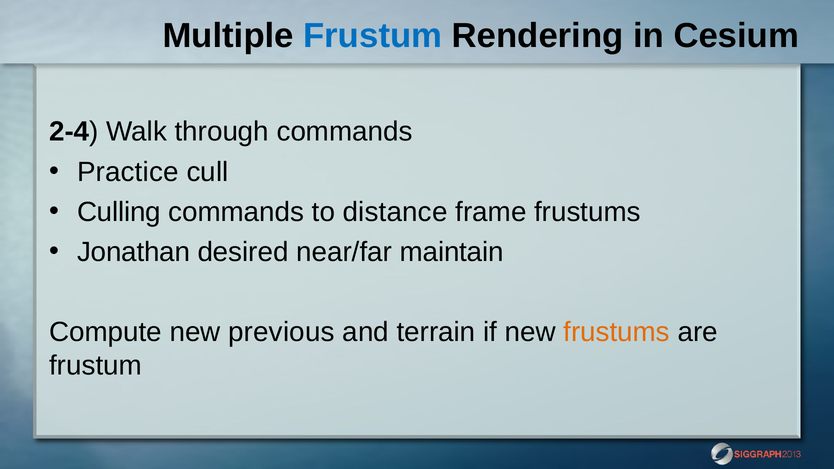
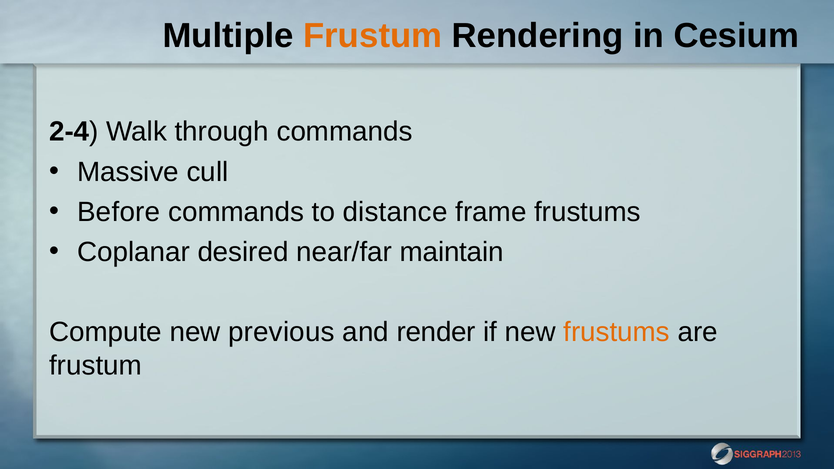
Frustum at (373, 36) colour: blue -> orange
Practice: Practice -> Massive
Culling: Culling -> Before
Jonathan: Jonathan -> Coplanar
terrain: terrain -> render
